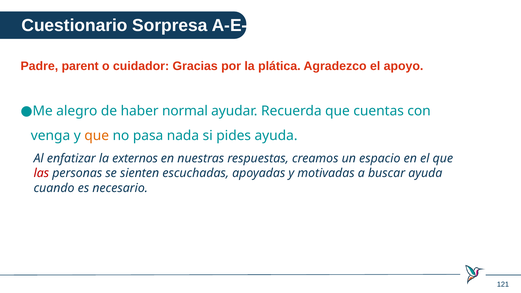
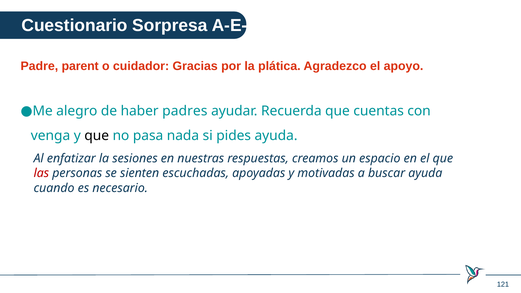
normal: normal -> padres
que at (97, 136) colour: orange -> black
externos: externos -> sesiones
